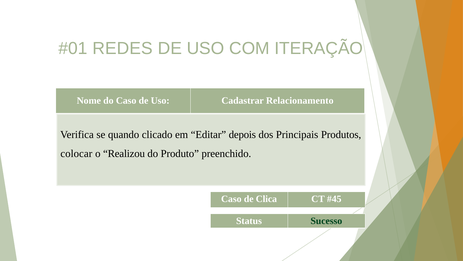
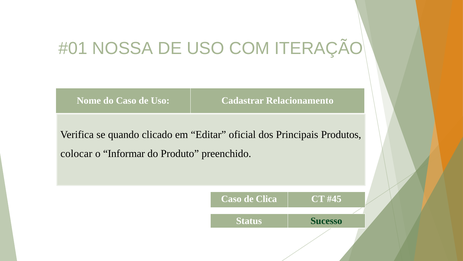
REDES: REDES -> NOSSA
depois: depois -> oficial
Realizou: Realizou -> Informar
